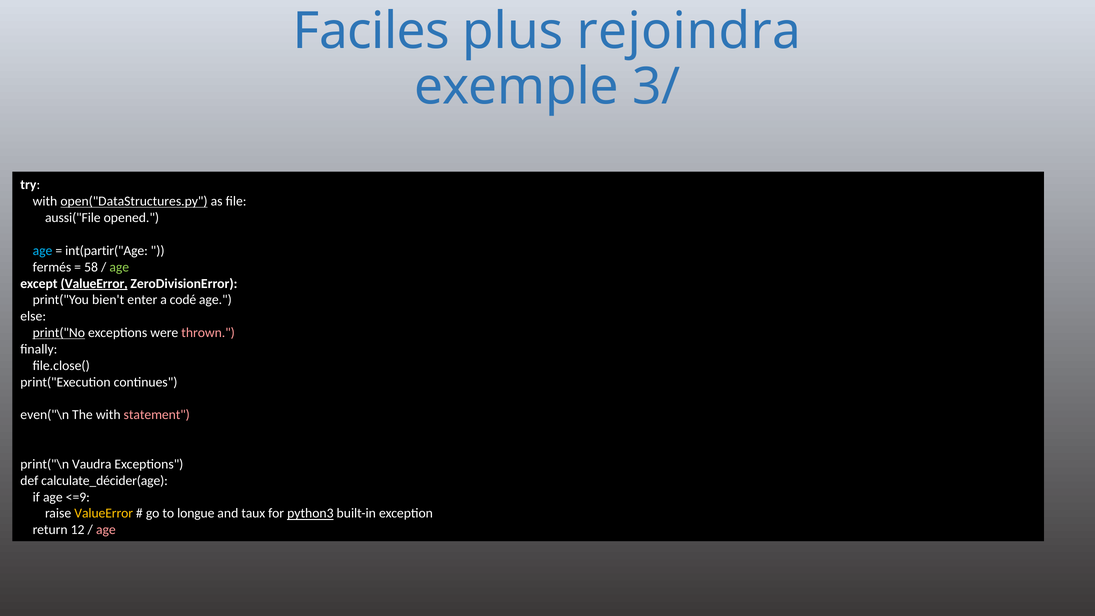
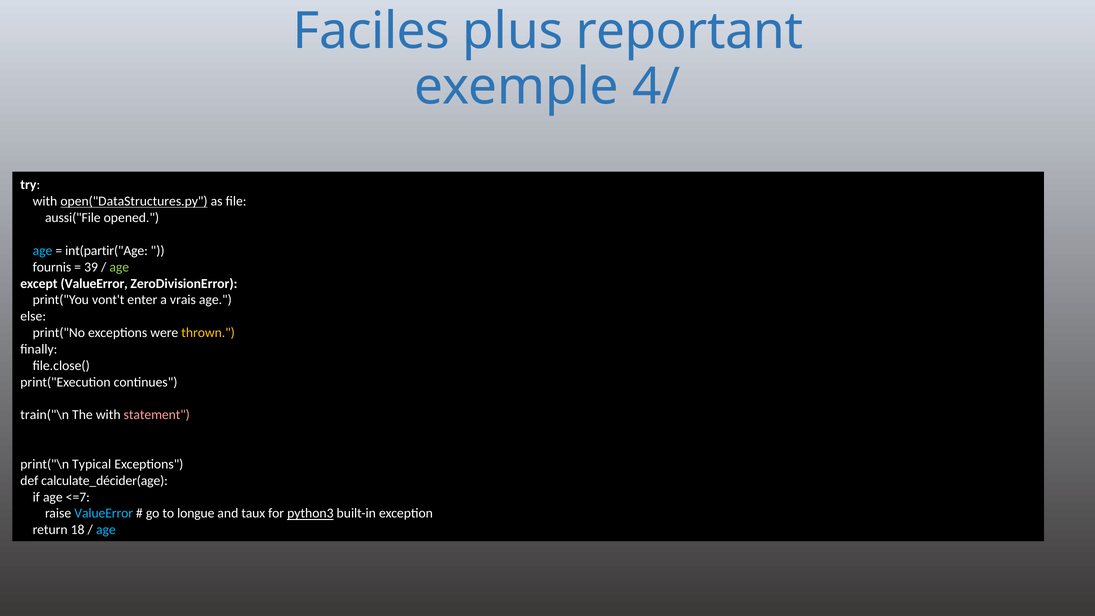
rejoindra: rejoindra -> reportant
3/: 3/ -> 4/
fermés: fermés -> fournis
58: 58 -> 39
ValueError at (94, 283) underline: present -> none
bien't: bien't -> vont't
codé: codé -> vrais
print("No underline: present -> none
thrown colour: pink -> yellow
even("\n: even("\n -> train("\n
Vaudra: Vaudra -> Typical
<=9: <=9 -> <=7
ValueError at (104, 513) colour: yellow -> light blue
12: 12 -> 18
age at (106, 530) colour: pink -> light blue
